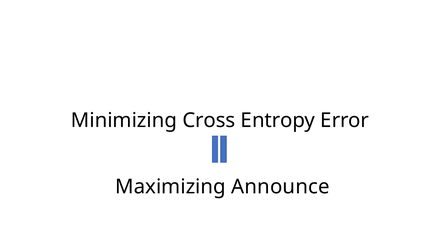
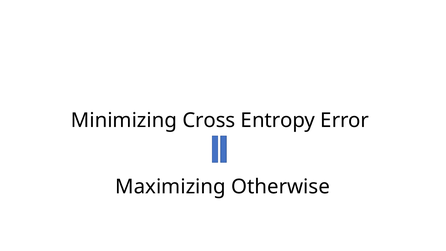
Announce: Announce -> Otherwise
